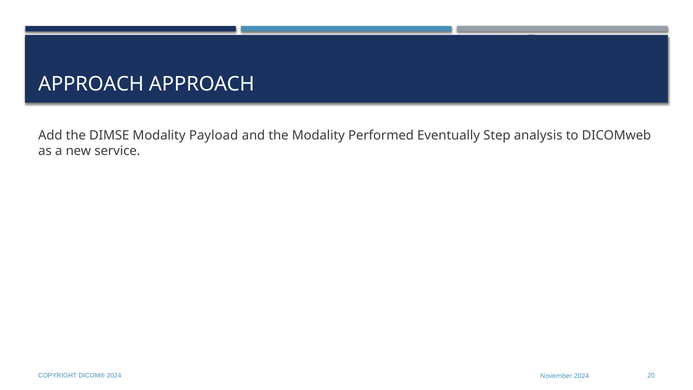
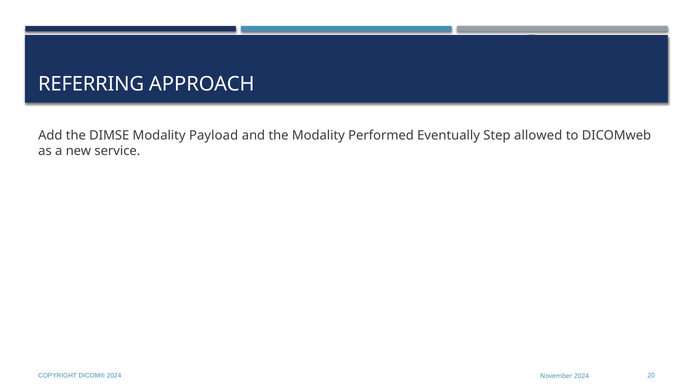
APPROACH at (91, 84): APPROACH -> REFERRING
analysis: analysis -> allowed
